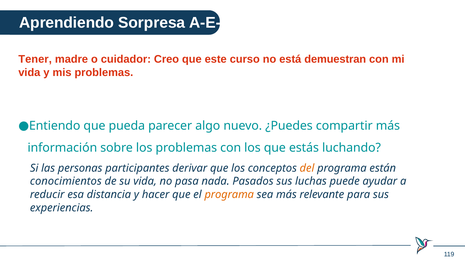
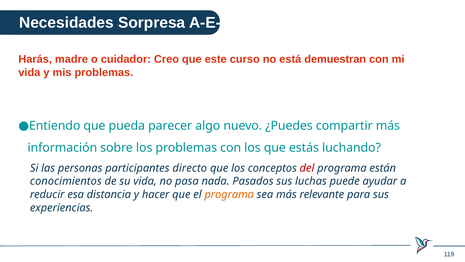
Aprendiendo: Aprendiendo -> Necesidades
Tener: Tener -> Harás
derivar: derivar -> directo
del colour: orange -> red
